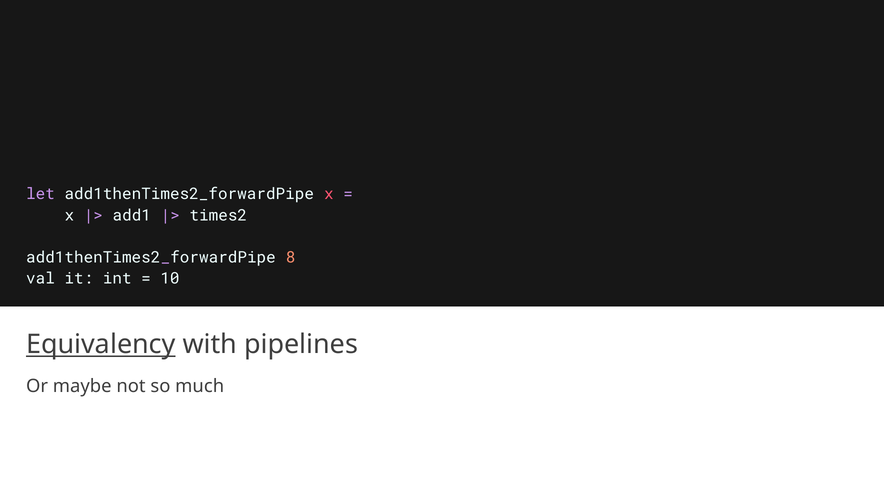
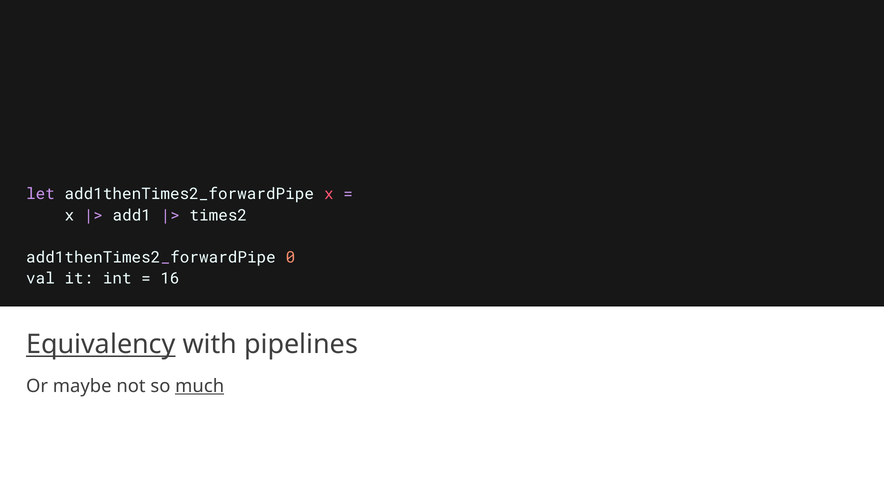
8: 8 -> 0
10: 10 -> 16
much underline: none -> present
